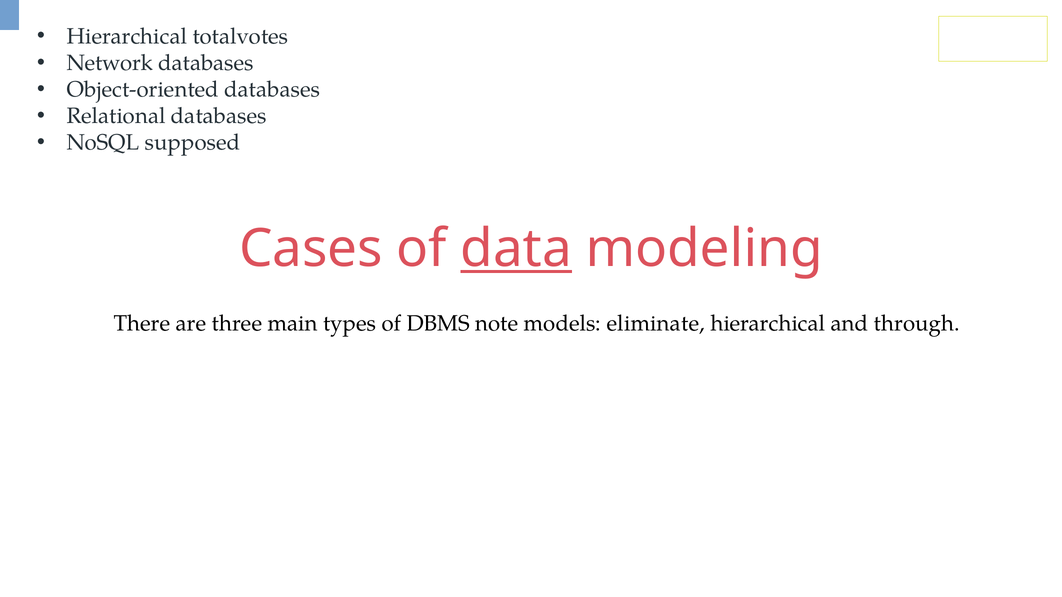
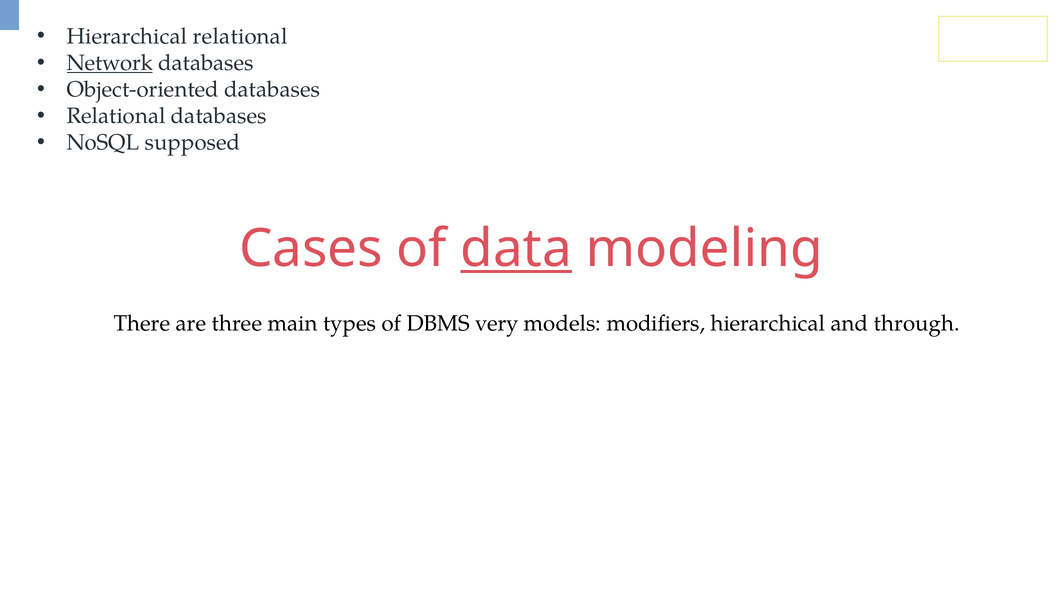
Hierarchical totalvotes: totalvotes -> relational
Network underline: none -> present
note: note -> very
eliminate: eliminate -> modifiers
